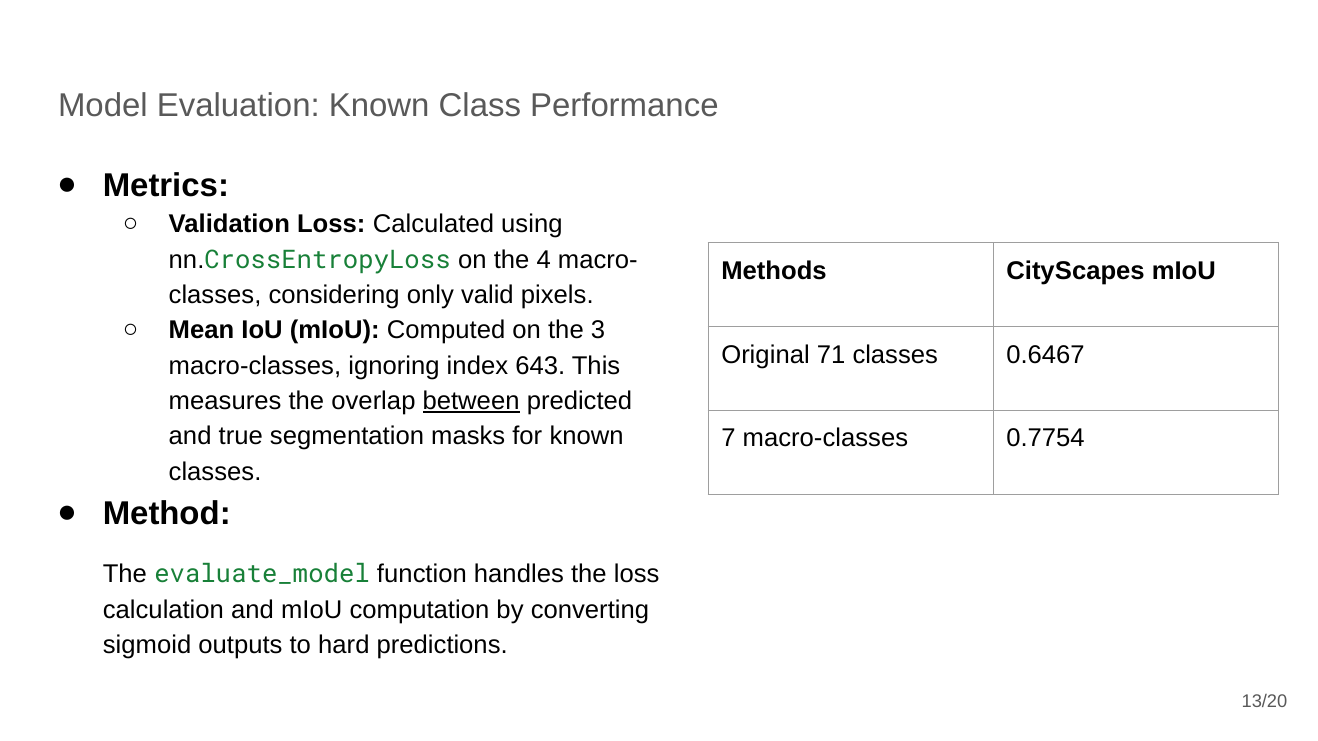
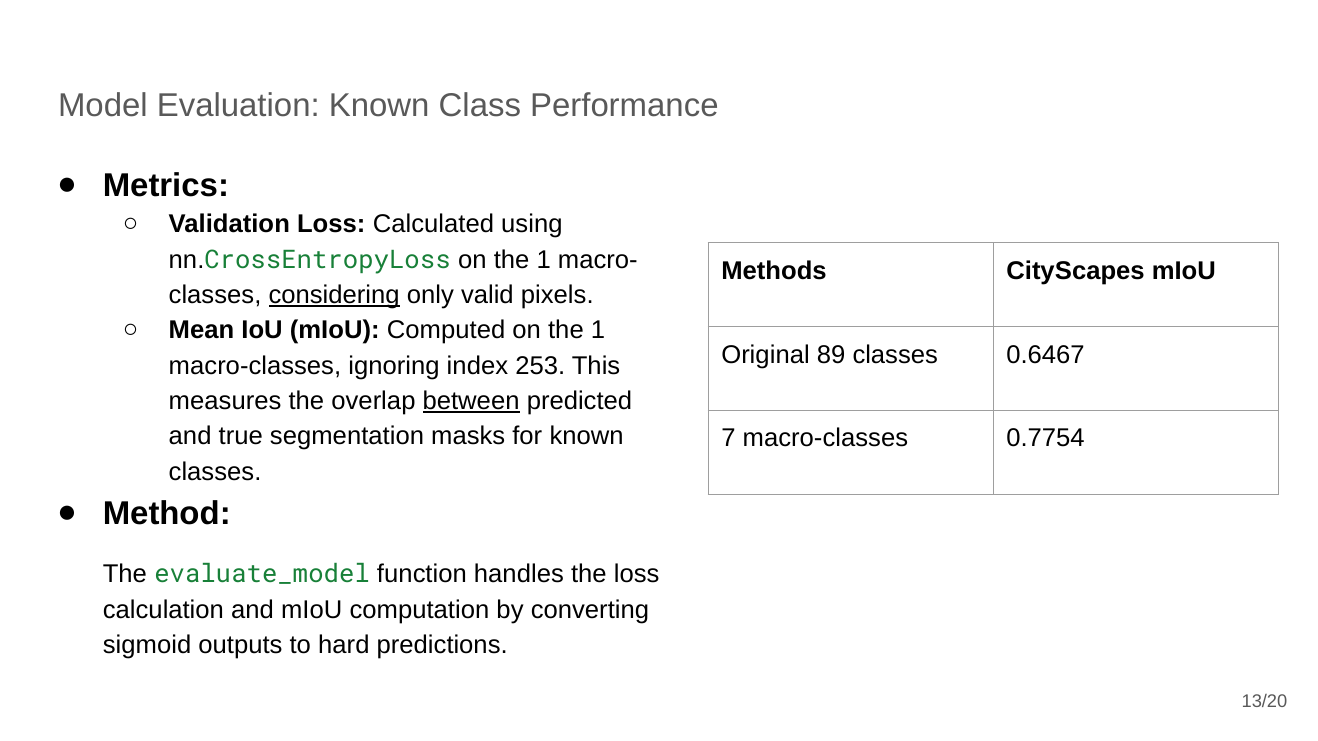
nn.CrossEntropyLoss on the 4: 4 -> 1
considering underline: none -> present
Computed on the 3: 3 -> 1
71: 71 -> 89
643: 643 -> 253
